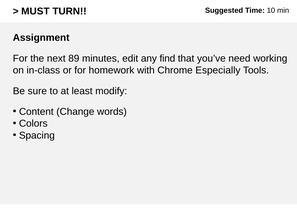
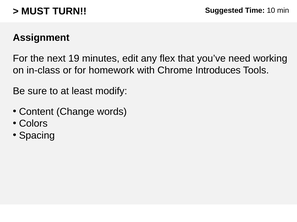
89: 89 -> 19
find: find -> flex
Especially: Especially -> Introduces
